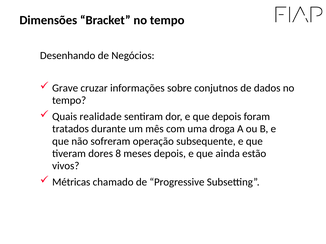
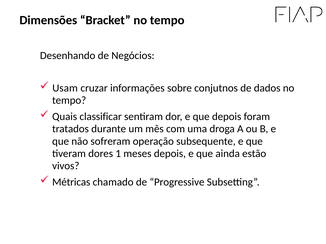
Grave: Grave -> Usam
realidade: realidade -> classificar
8: 8 -> 1
